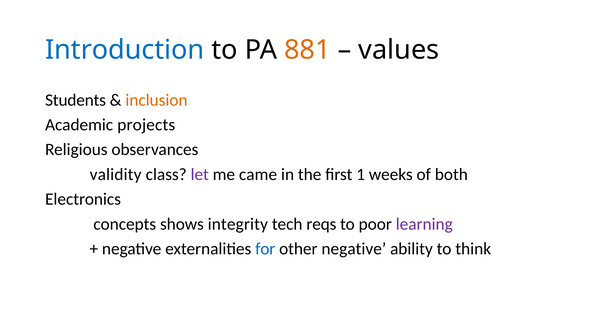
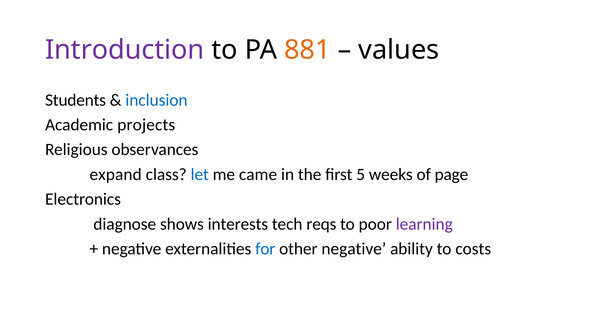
Introduction colour: blue -> purple
inclusion colour: orange -> blue
validity: validity -> expand
let colour: purple -> blue
1: 1 -> 5
both: both -> page
concepts: concepts -> diagnose
integrity: integrity -> interests
think: think -> costs
